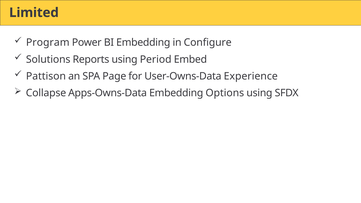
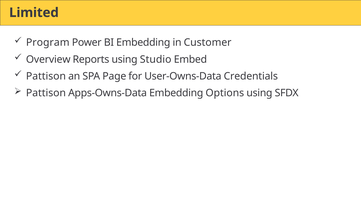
Configure: Configure -> Customer
Solutions: Solutions -> Overview
Period: Period -> Studio
Experience: Experience -> Credentials
Collapse at (46, 93): Collapse -> Pattison
